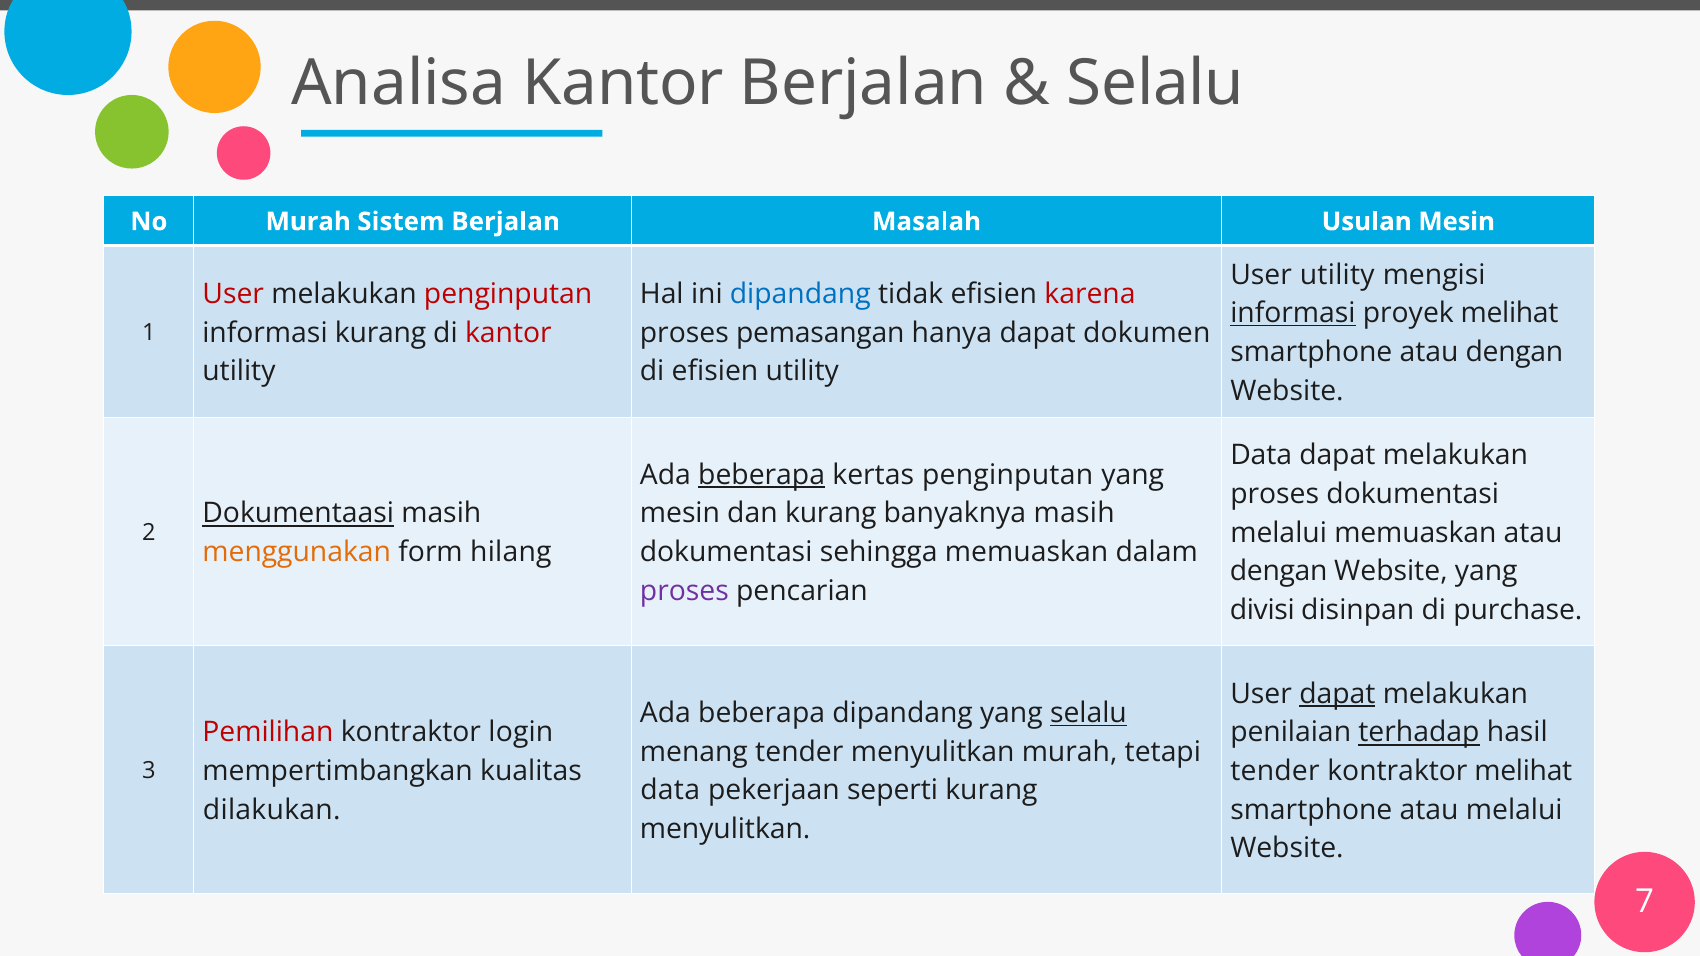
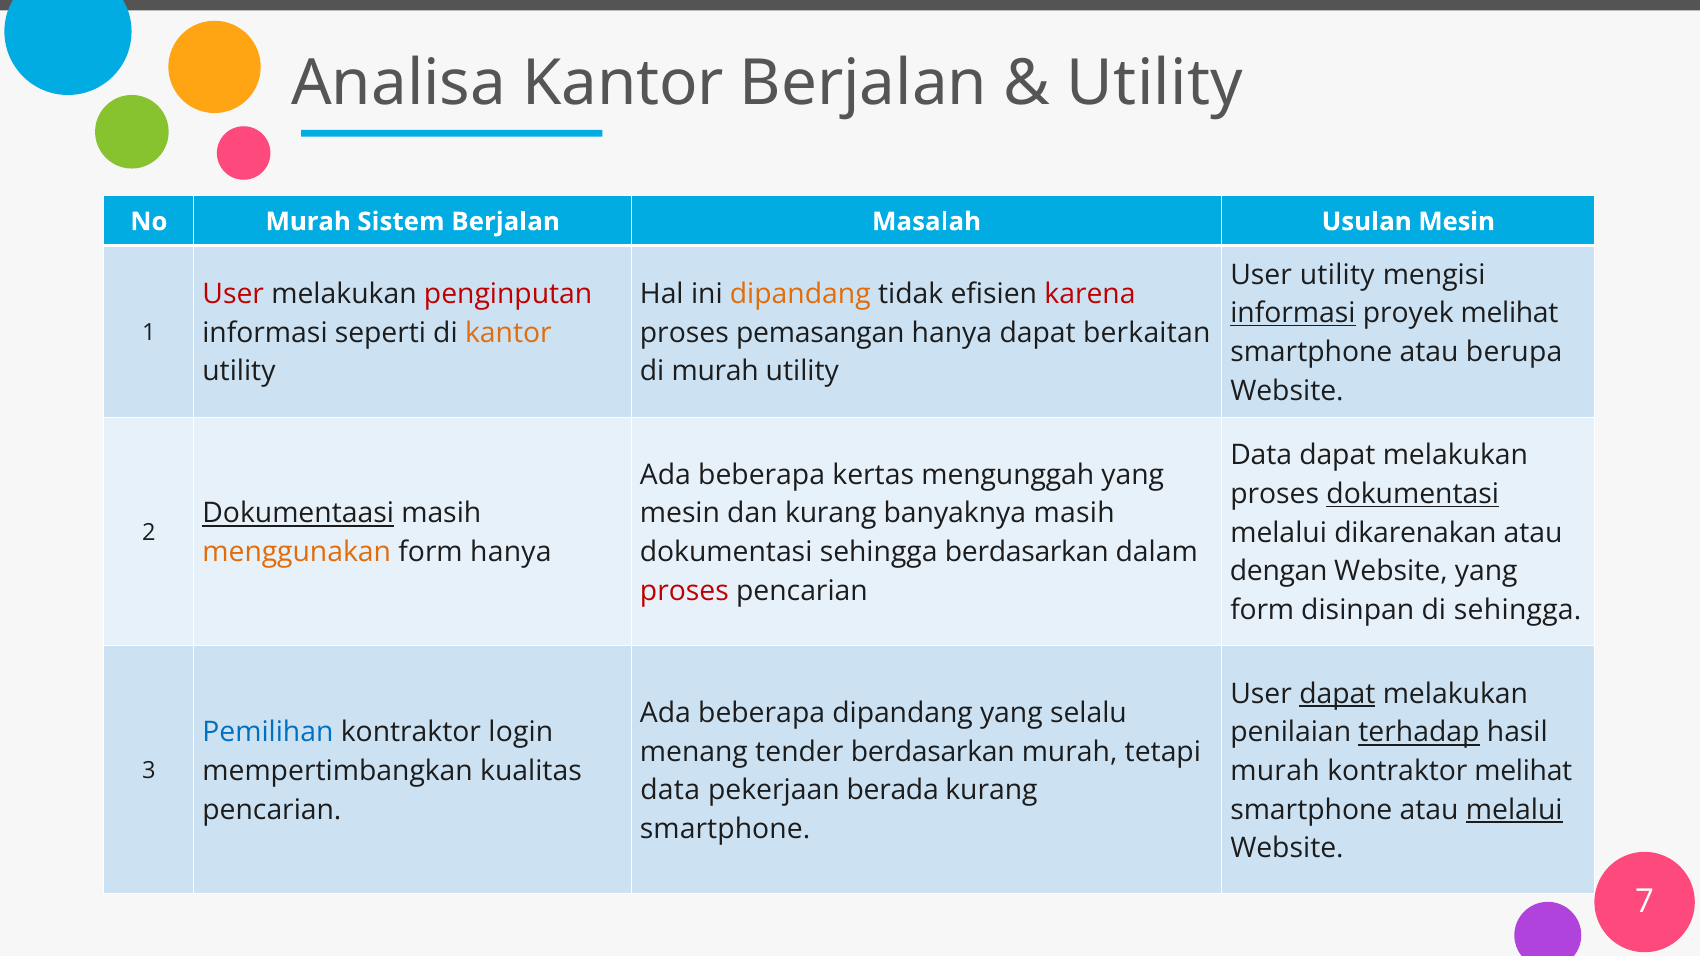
Selalu at (1155, 83): Selalu -> Utility
dipandang at (800, 294) colour: blue -> orange
informasi kurang: kurang -> seperti
kantor at (508, 333) colour: red -> orange
dokumen: dokumen -> berkaitan
smartphone atau dengan: dengan -> berupa
di efisien: efisien -> murah
beberapa at (762, 475) underline: present -> none
kertas penginputan: penginputan -> mengunggah
dokumentasi at (1413, 494) underline: none -> present
melalui memuaskan: memuaskan -> dikarenakan
form hilang: hilang -> hanya
sehingga memuaskan: memuaskan -> berdasarkan
proses at (684, 591) colour: purple -> red
divisi at (1262, 610): divisi -> form
di purchase: purchase -> sehingga
selalu at (1088, 713) underline: present -> none
Pemilihan colour: red -> blue
tender menyulitkan: menyulitkan -> berdasarkan
tender at (1275, 771): tender -> murah
seperti: seperti -> berada
dilakukan at (272, 810): dilakukan -> pencarian
melalui at (1514, 810) underline: none -> present
menyulitkan at (725, 830): menyulitkan -> smartphone
